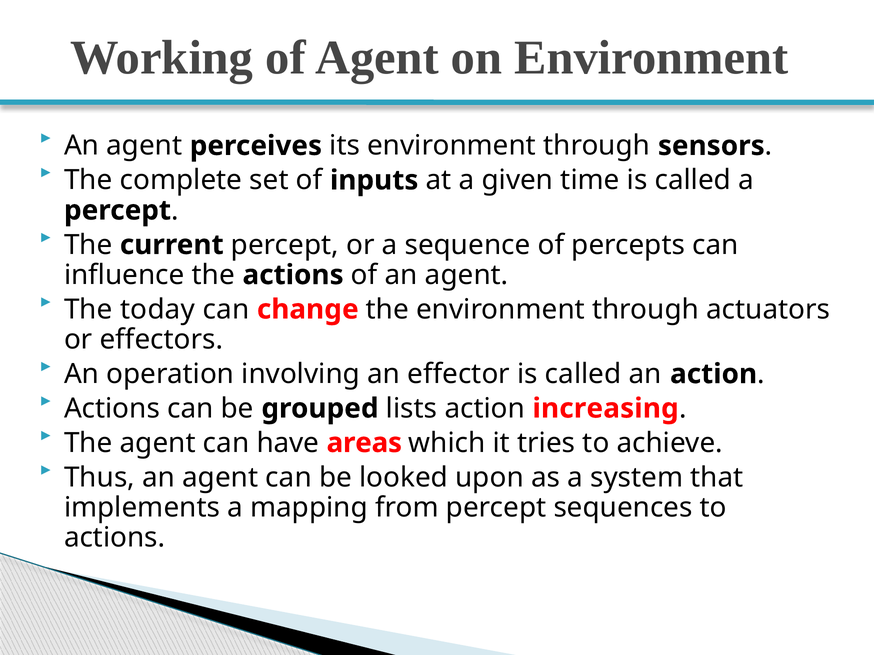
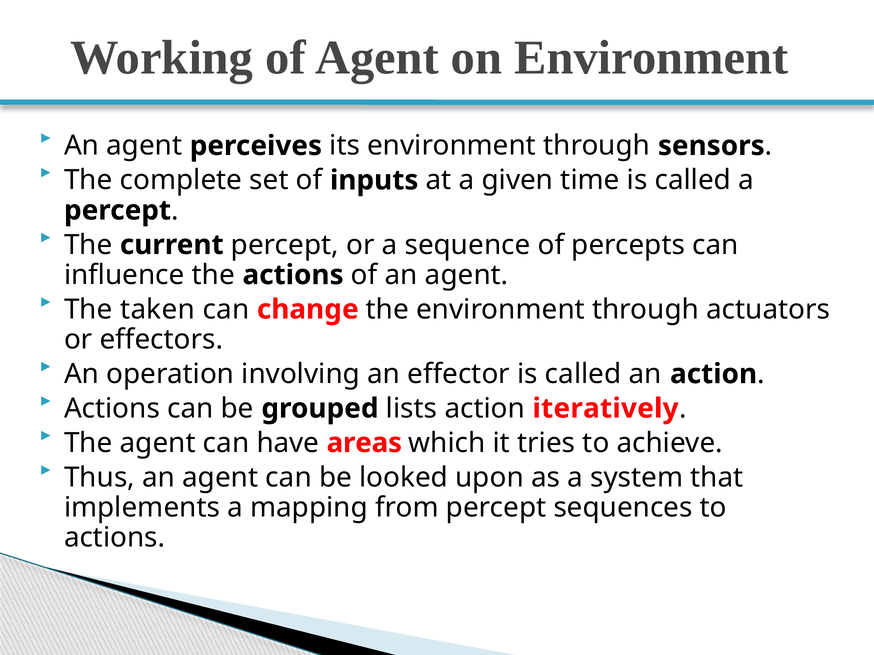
today: today -> taken
increasing: increasing -> iteratively
